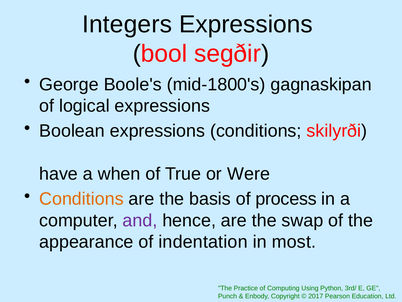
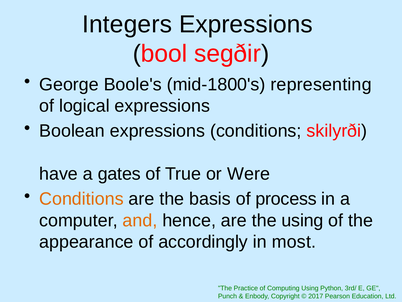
gagnaskipan: gagnaskipan -> representing
when: when -> gates
and colour: purple -> orange
the swap: swap -> using
indentation: indentation -> accordingly
